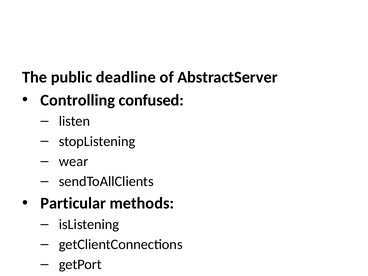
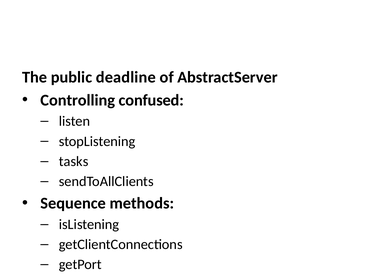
wear: wear -> tasks
Particular: Particular -> Sequence
